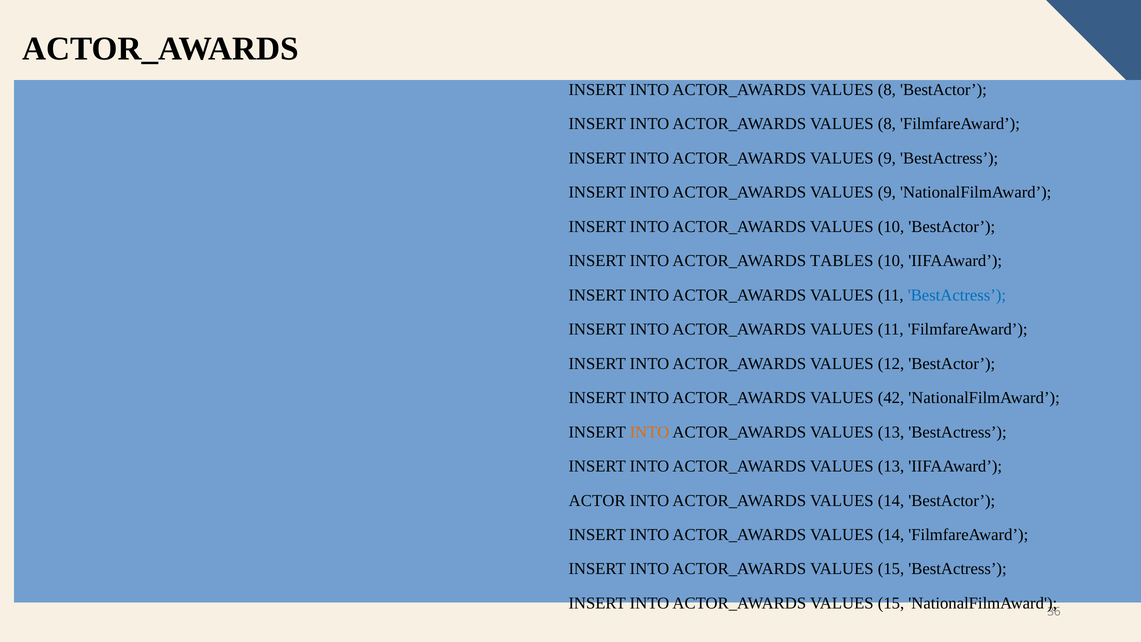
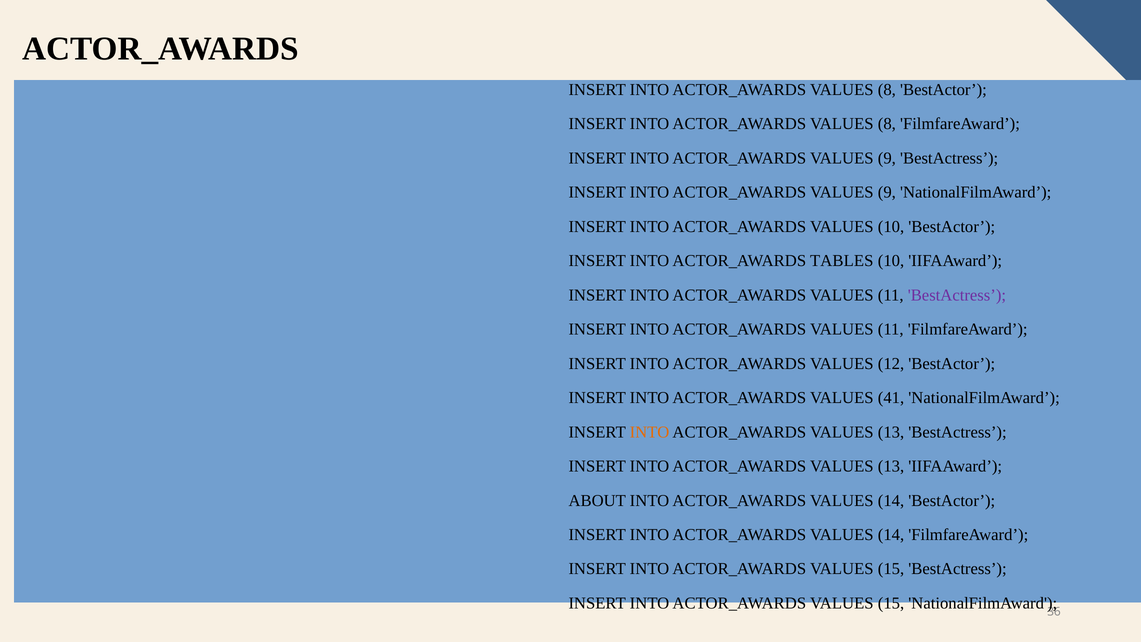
BestActress at (957, 295) colour: blue -> purple
42: 42 -> 41
ACTOR: ACTOR -> ABOUT
